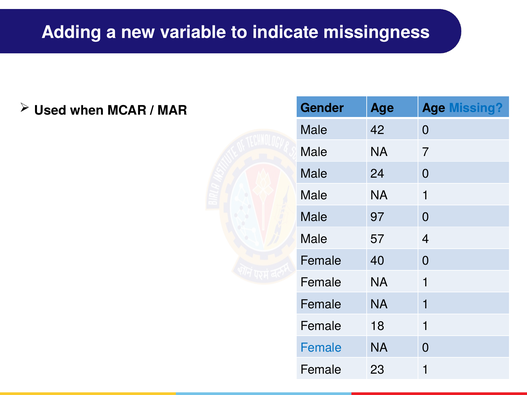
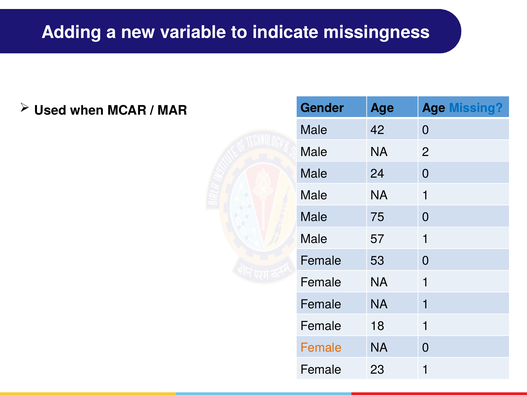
7: 7 -> 2
97: 97 -> 75
57 4: 4 -> 1
40: 40 -> 53
Female at (321, 348) colour: blue -> orange
